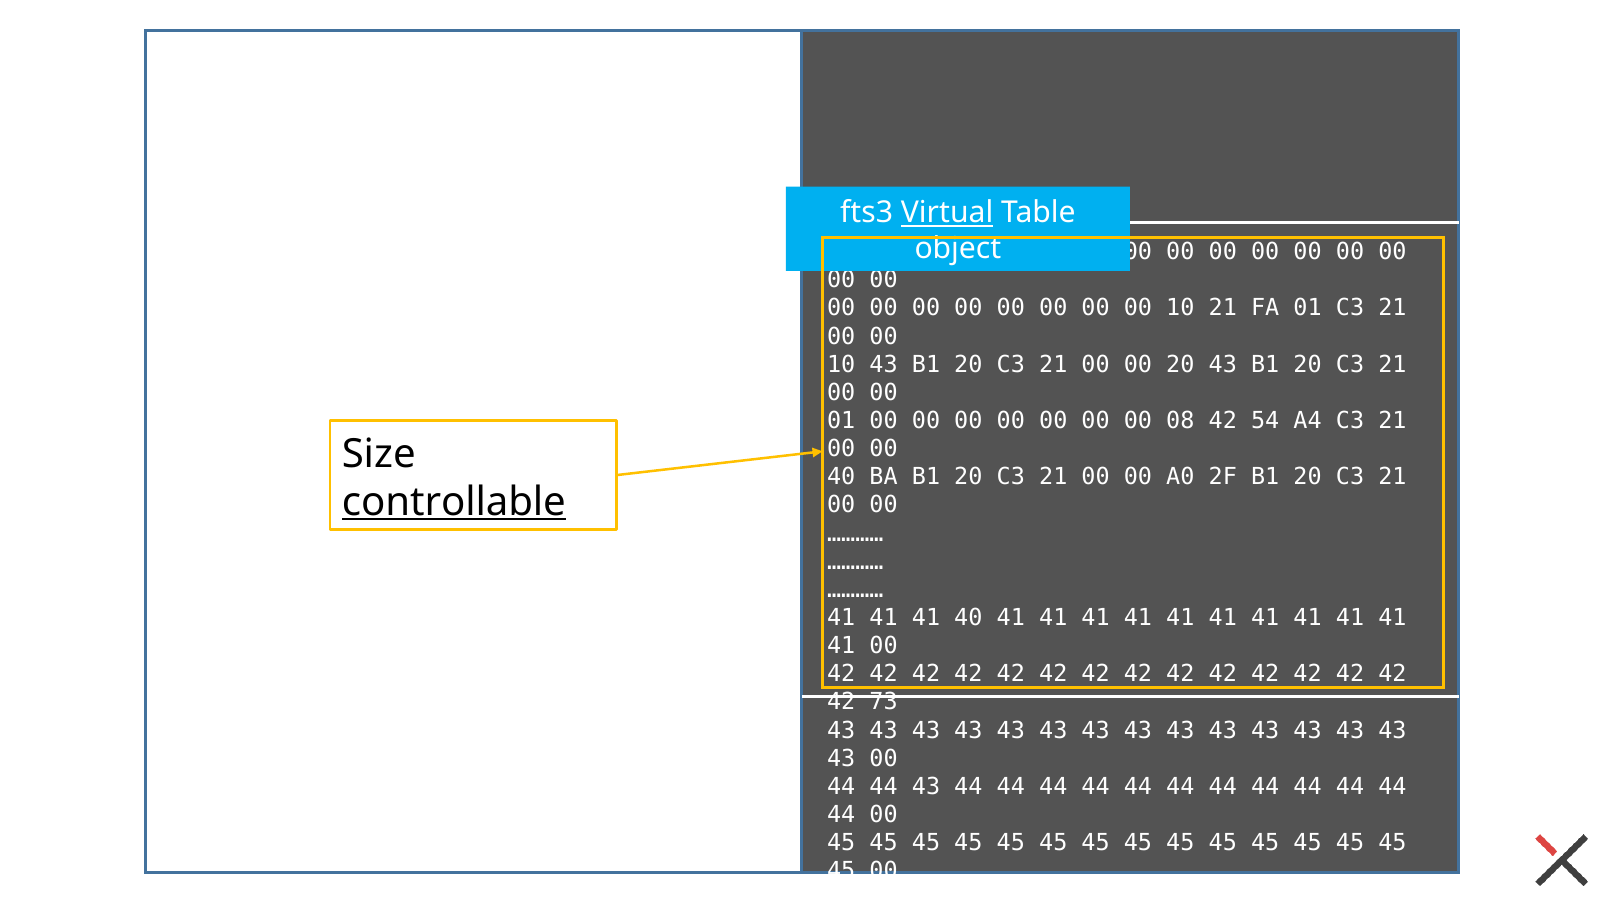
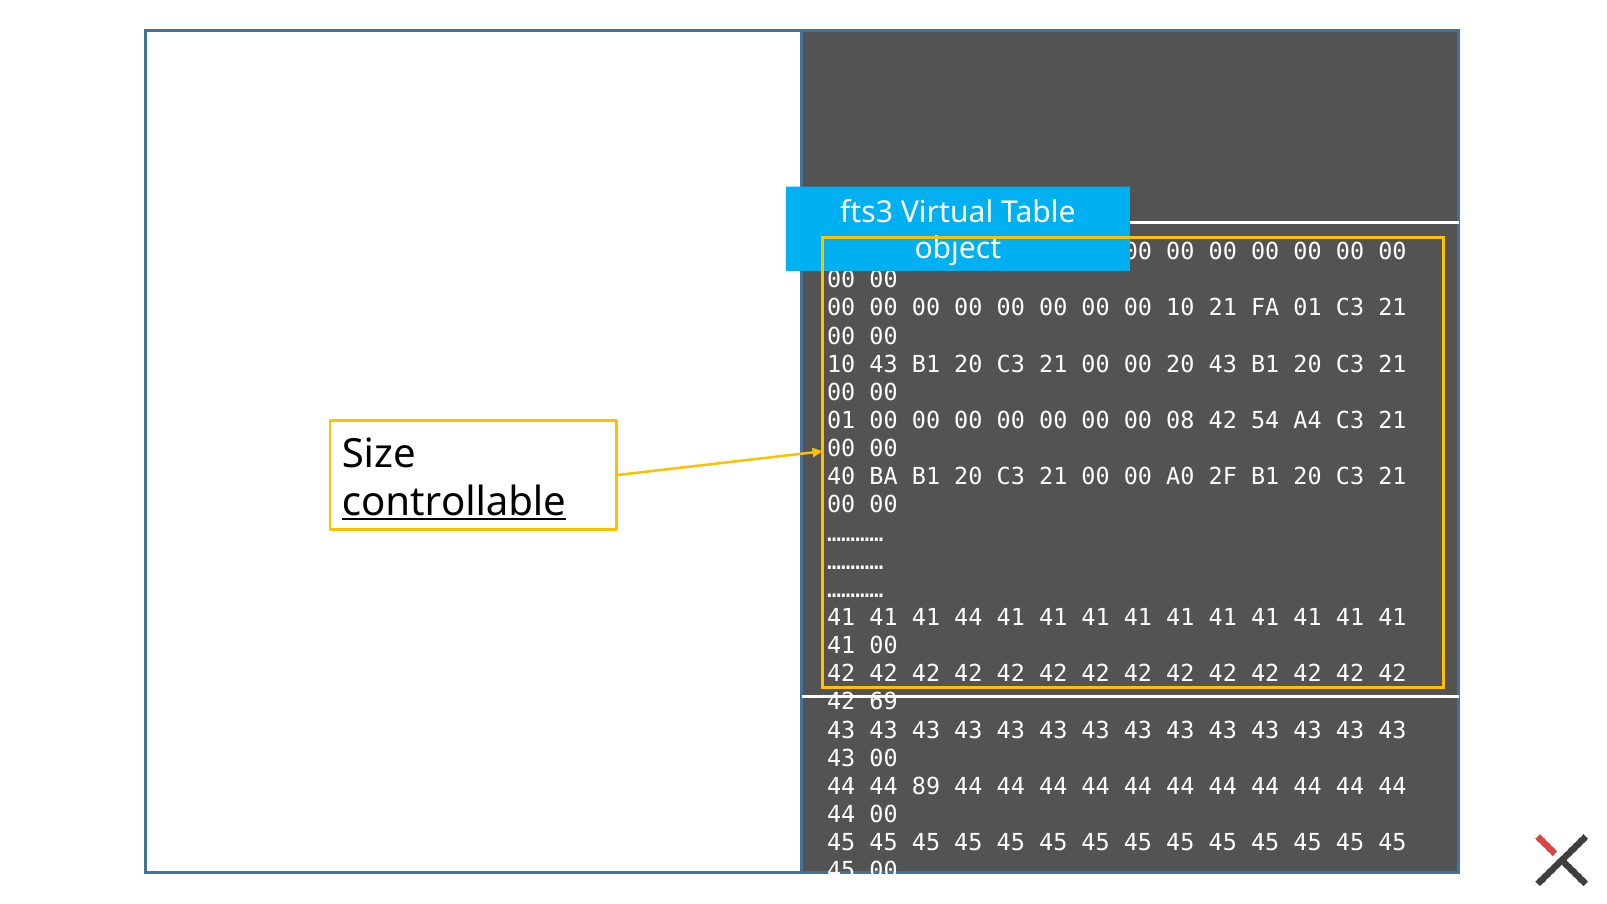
Virtual underline: present -> none
41 40: 40 -> 44
73: 73 -> 69
44 43: 43 -> 89
